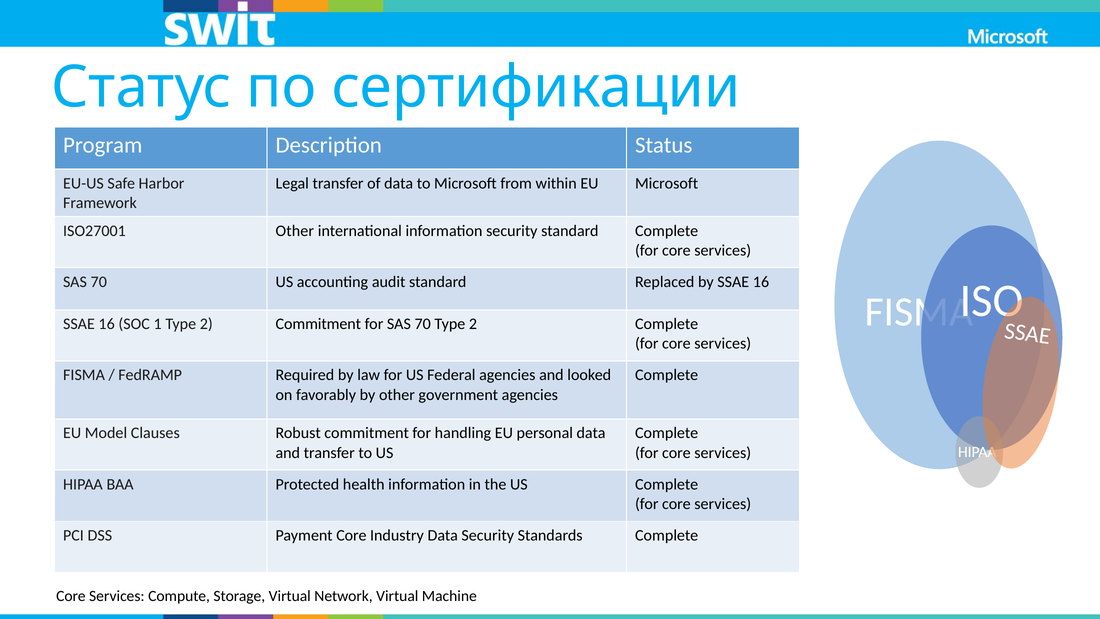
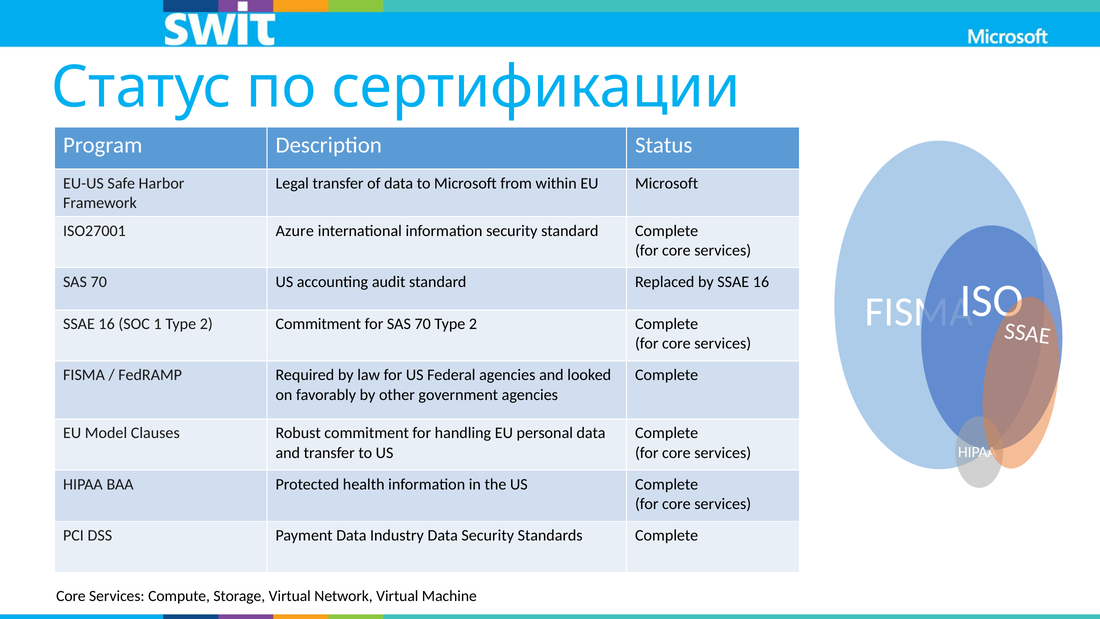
ISO27001 Other: Other -> Azure
Payment Core: Core -> Data
